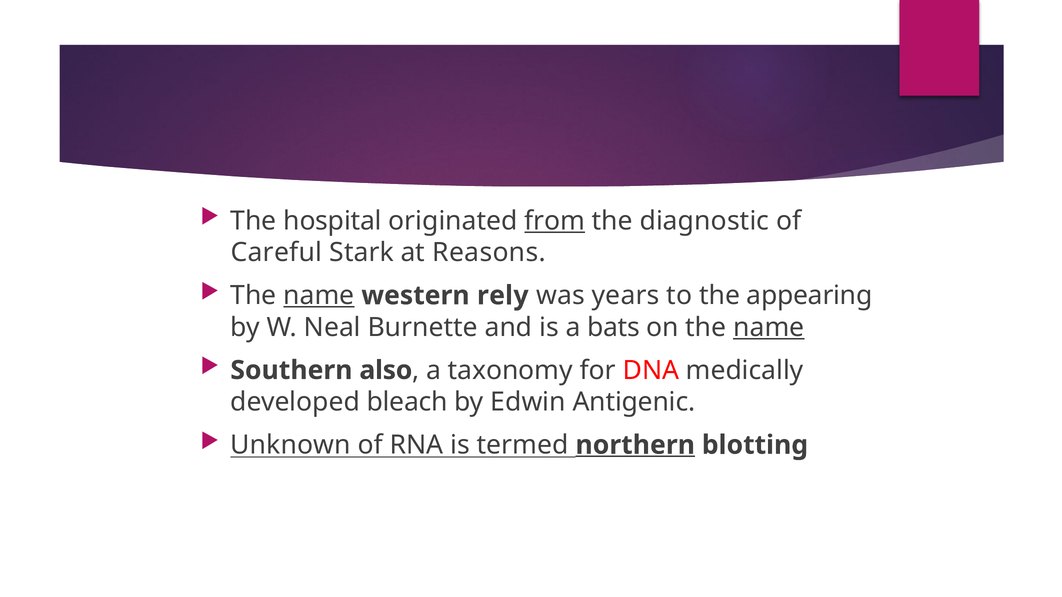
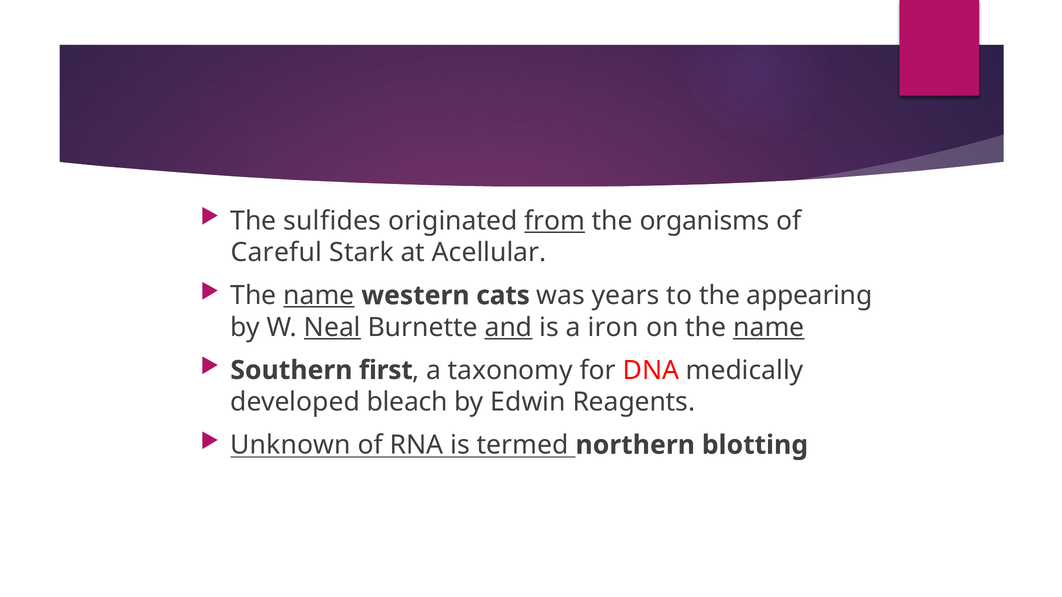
hospital: hospital -> sulfides
diagnostic: diagnostic -> organisms
Reasons: Reasons -> Acellular
rely: rely -> cats
Neal underline: none -> present
and underline: none -> present
bats: bats -> iron
also: also -> first
Antigenic: Antigenic -> Reagents
northern underline: present -> none
